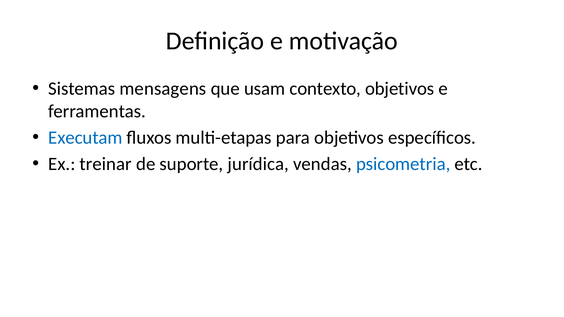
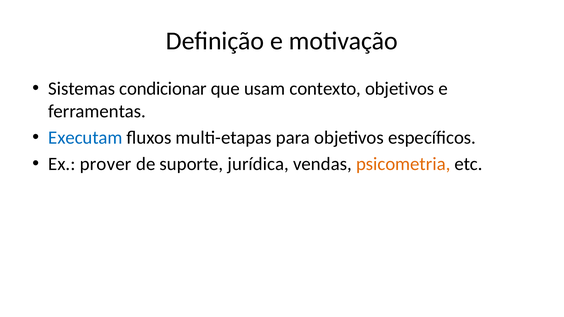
mensagens: mensagens -> condicionar
treinar: treinar -> prover
psicometria colour: blue -> orange
